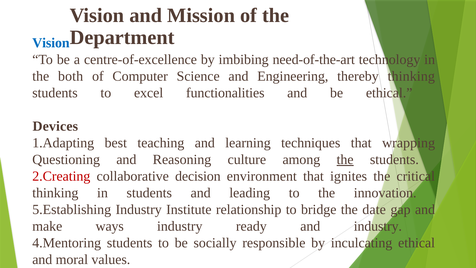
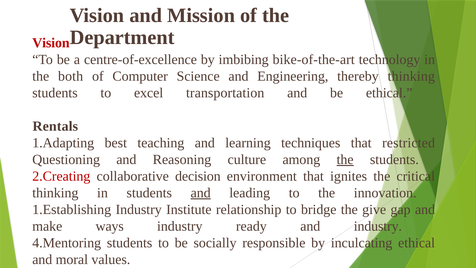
Vision at (51, 43) colour: blue -> red
need-of-the-art: need-of-the-art -> bike-of-the-art
functionalities: functionalities -> transportation
Devices: Devices -> Rentals
wrapping: wrapping -> restricted
and at (201, 193) underline: none -> present
5.Establishing: 5.Establishing -> 1.Establishing
date: date -> give
